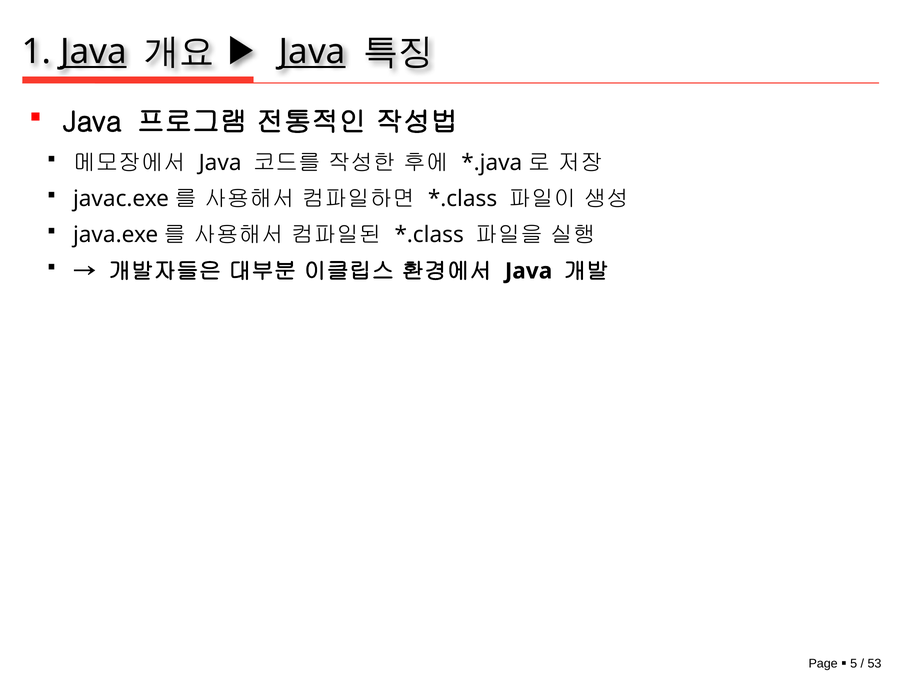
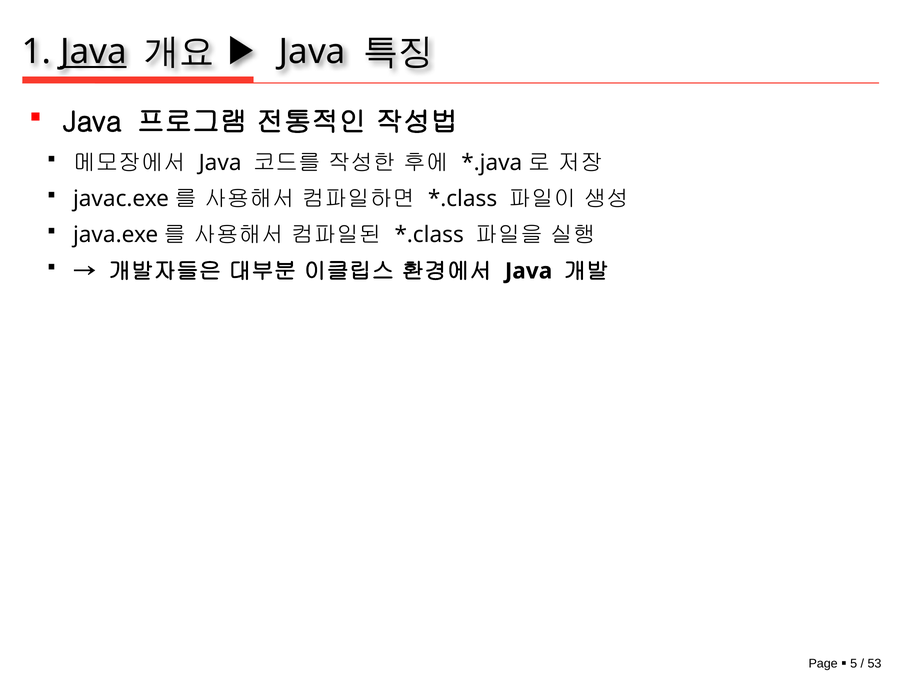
Java at (312, 52) underline: present -> none
